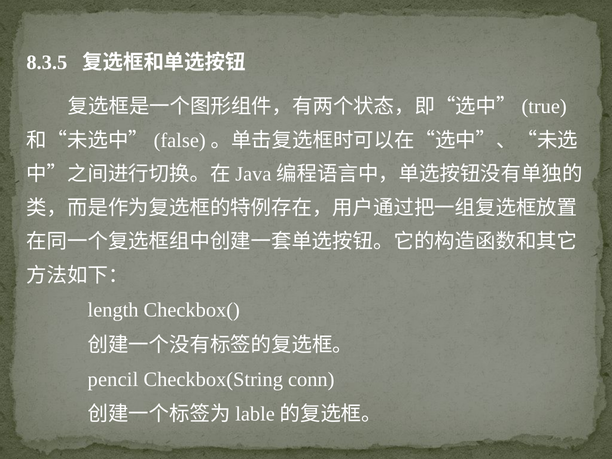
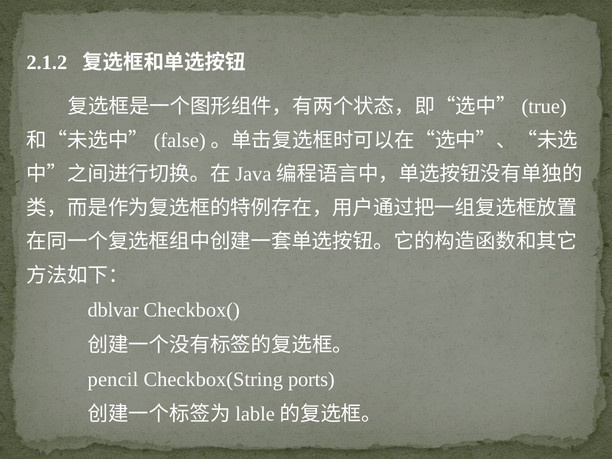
8.3.5: 8.3.5 -> 2.1.2
length: length -> dblvar
conn: conn -> ports
